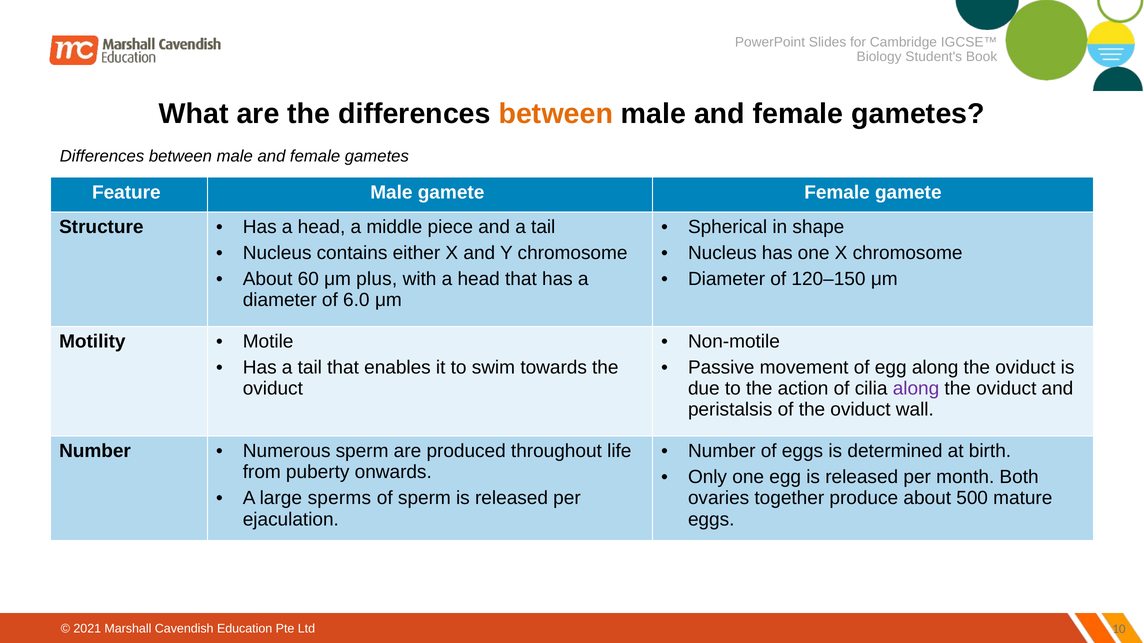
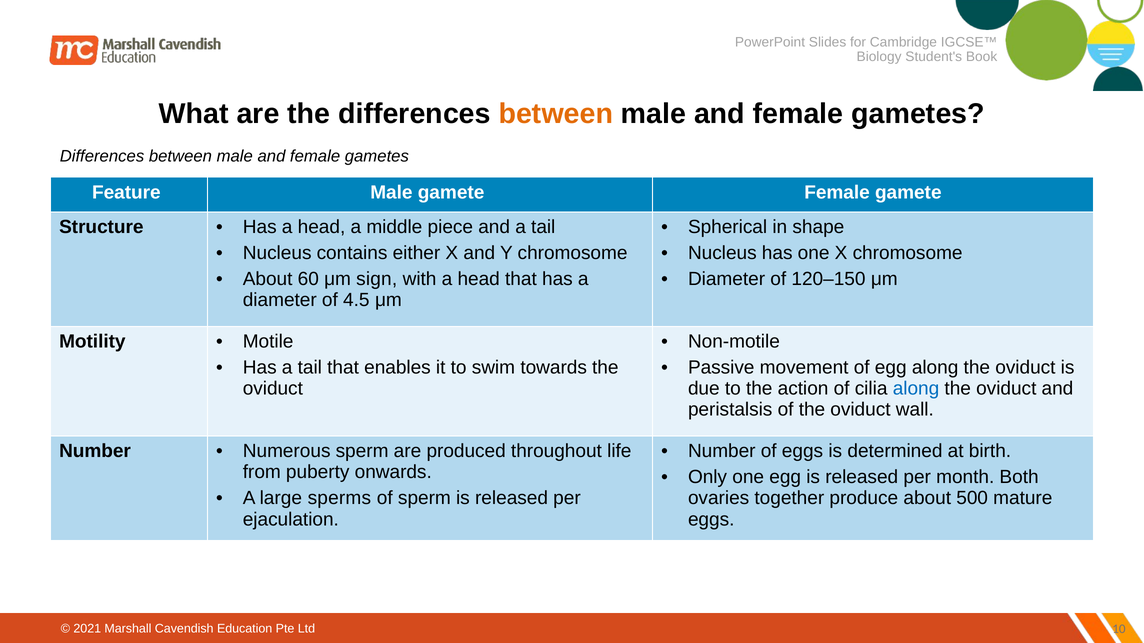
plus: plus -> sign
6.0: 6.0 -> 4.5
along at (916, 389) colour: purple -> blue
